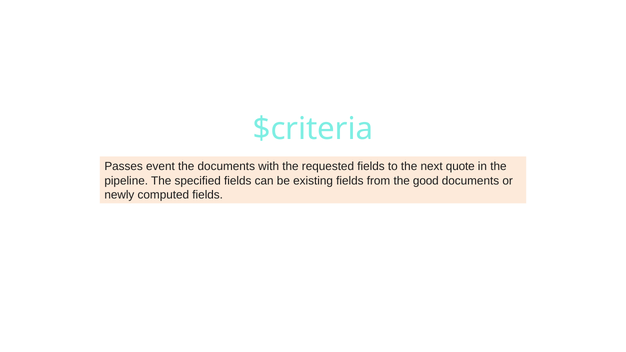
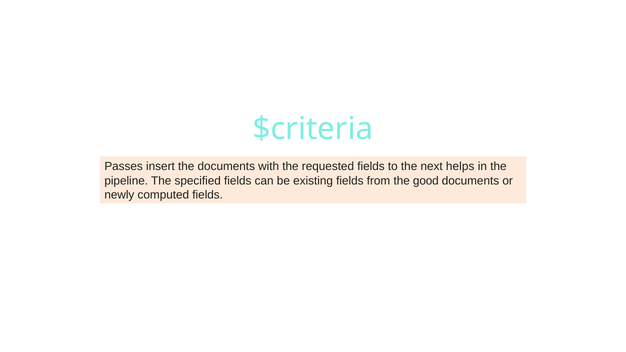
event: event -> insert
quote: quote -> helps
